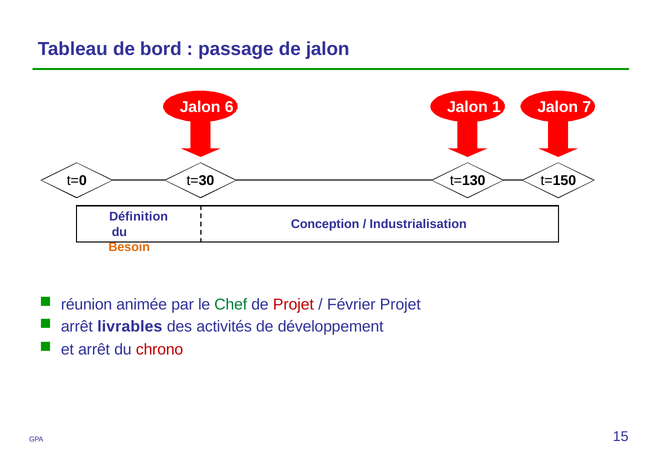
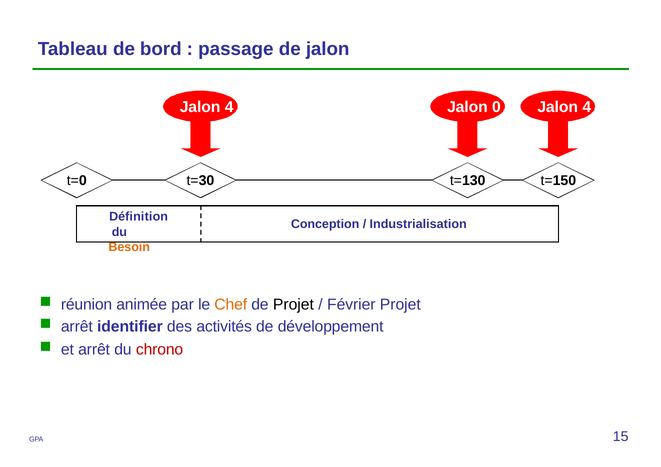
6 at (229, 107): 6 -> 4
1: 1 -> 0
7 at (587, 107): 7 -> 4
Chef colour: green -> orange
Projet at (293, 304) colour: red -> black
livrables: livrables -> identifier
